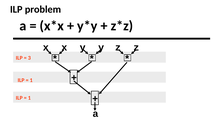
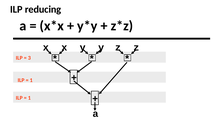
problem: problem -> reducing
